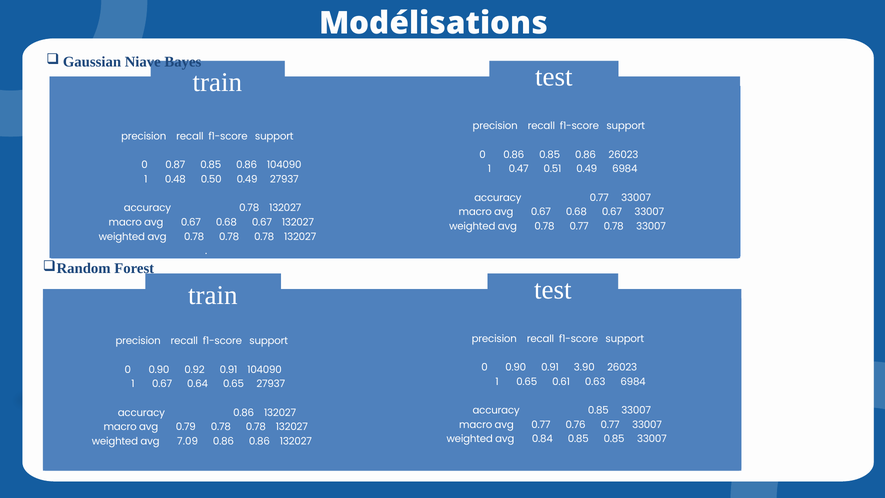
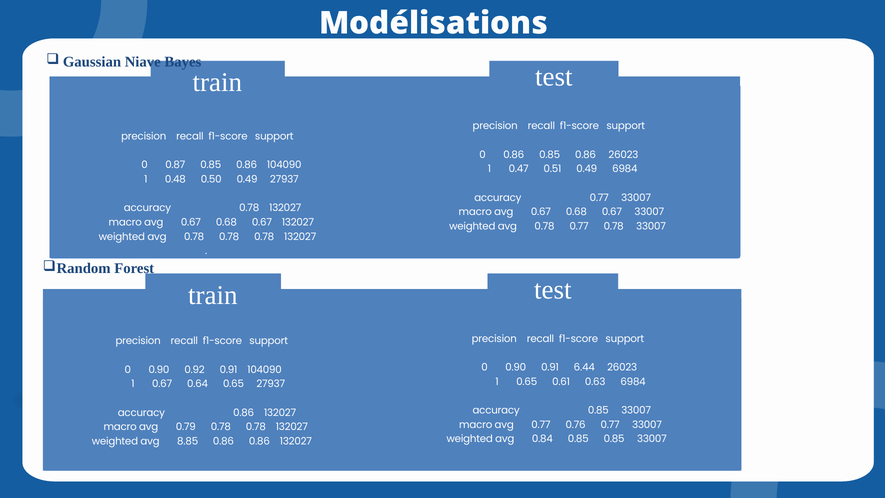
3.90: 3.90 -> 6.44
7.09: 7.09 -> 8.85
